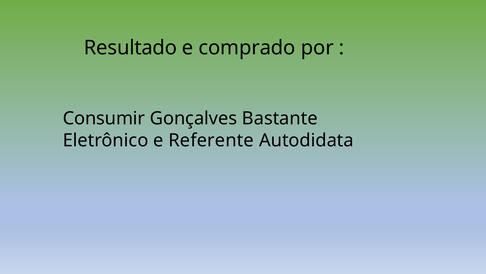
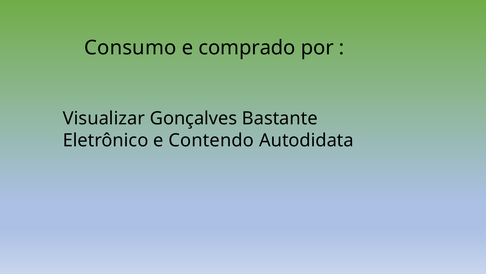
Resultado: Resultado -> Consumo
Consumir: Consumir -> Visualizar
Referente: Referente -> Contendo
